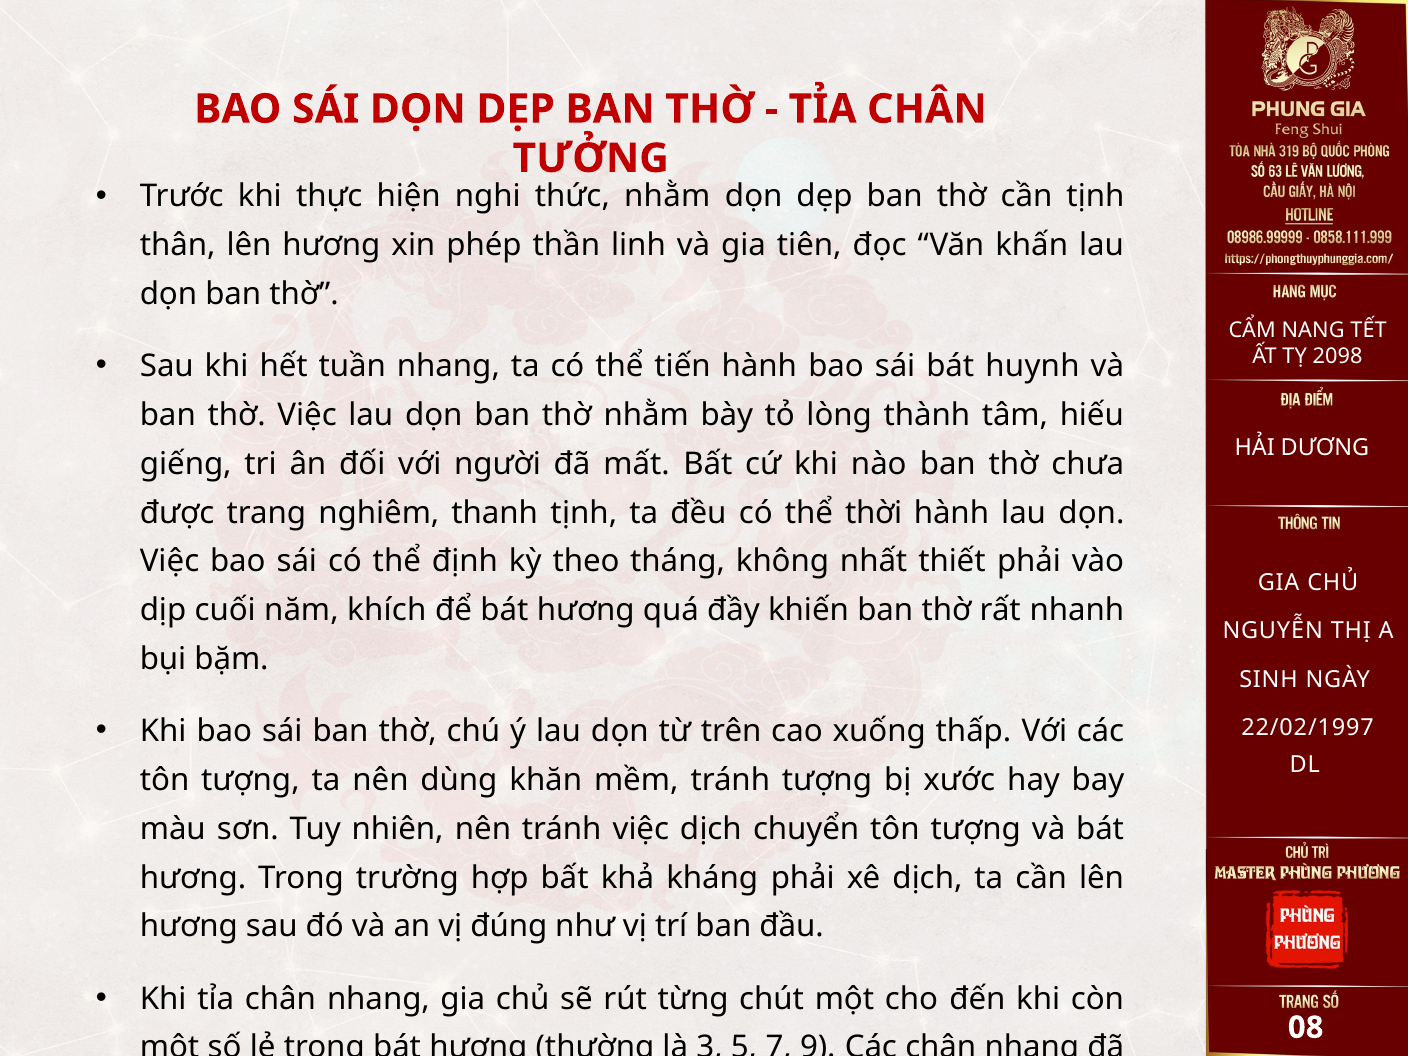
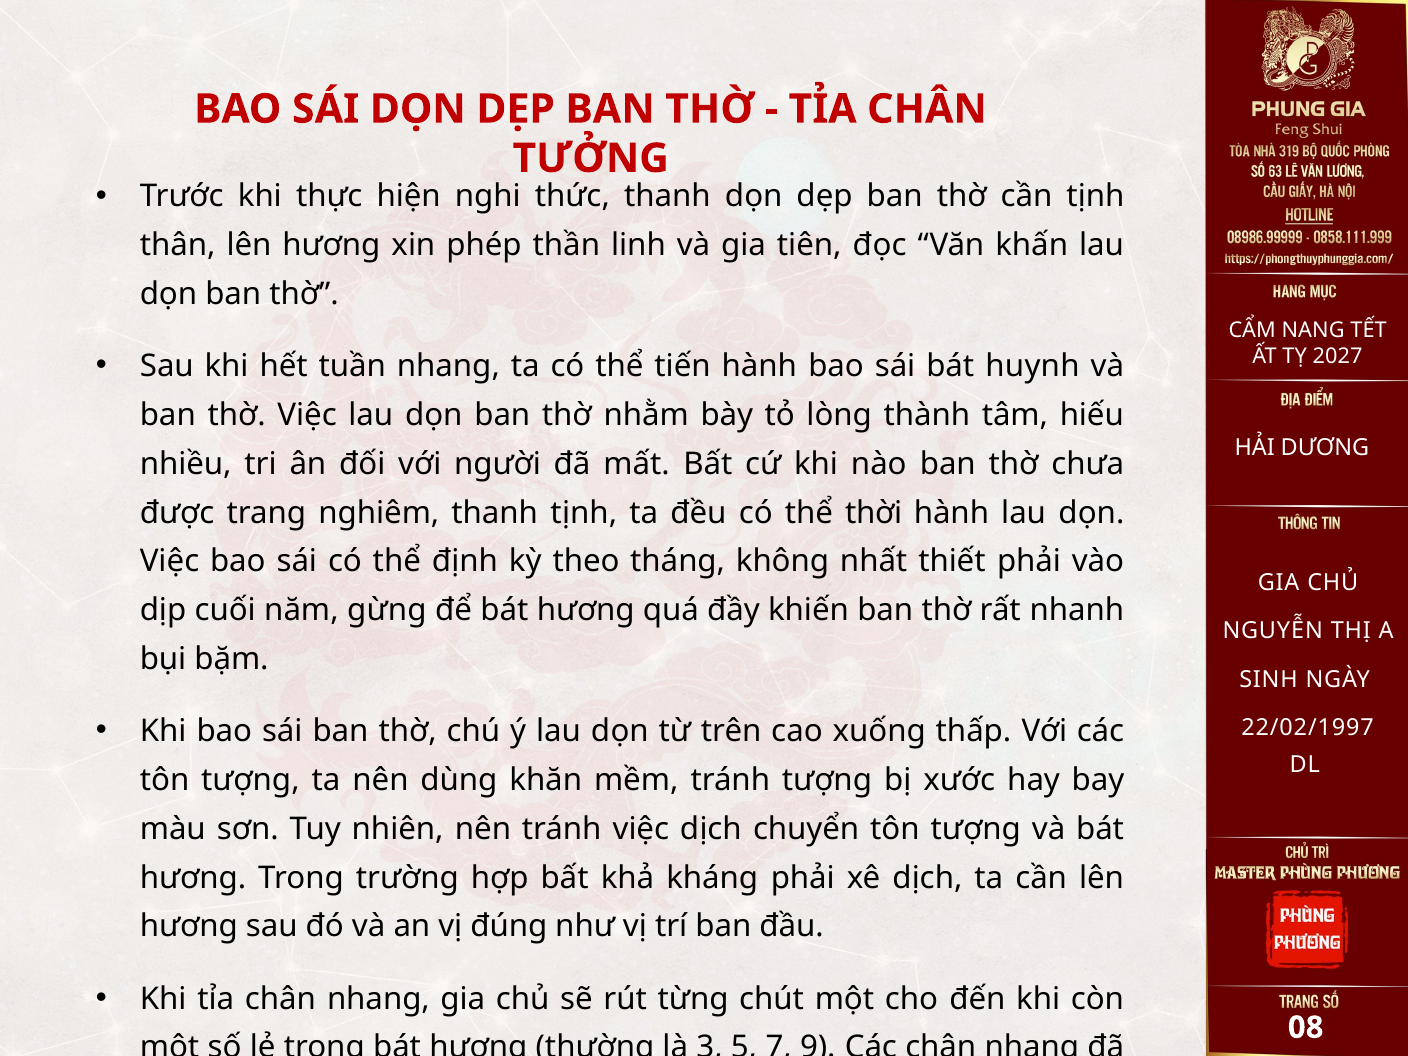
thức nhằm: nhằm -> thanh
2098: 2098 -> 2027
giếng: giếng -> nhiều
năm khích: khích -> gừng
